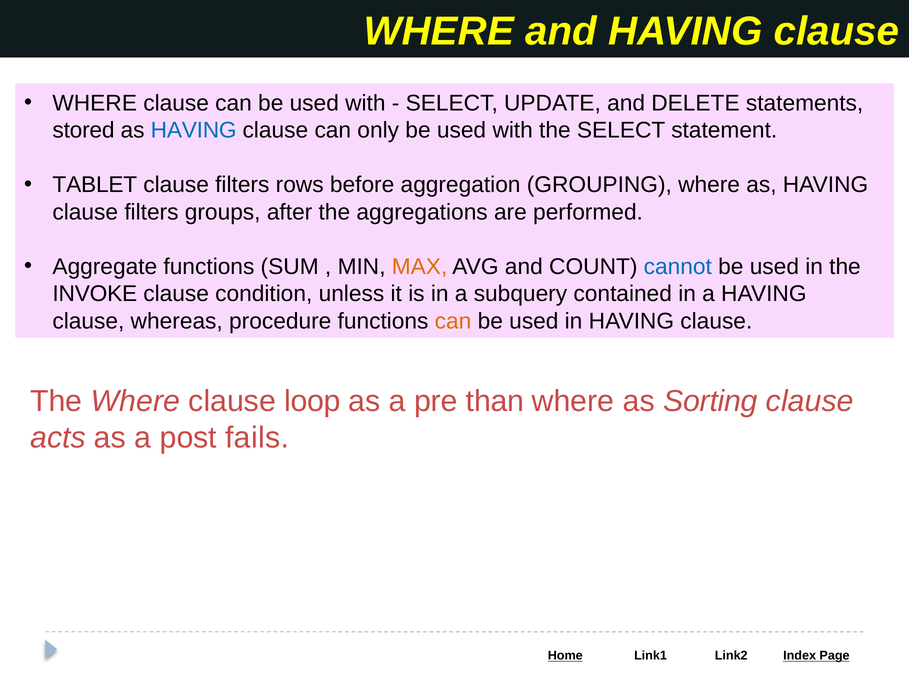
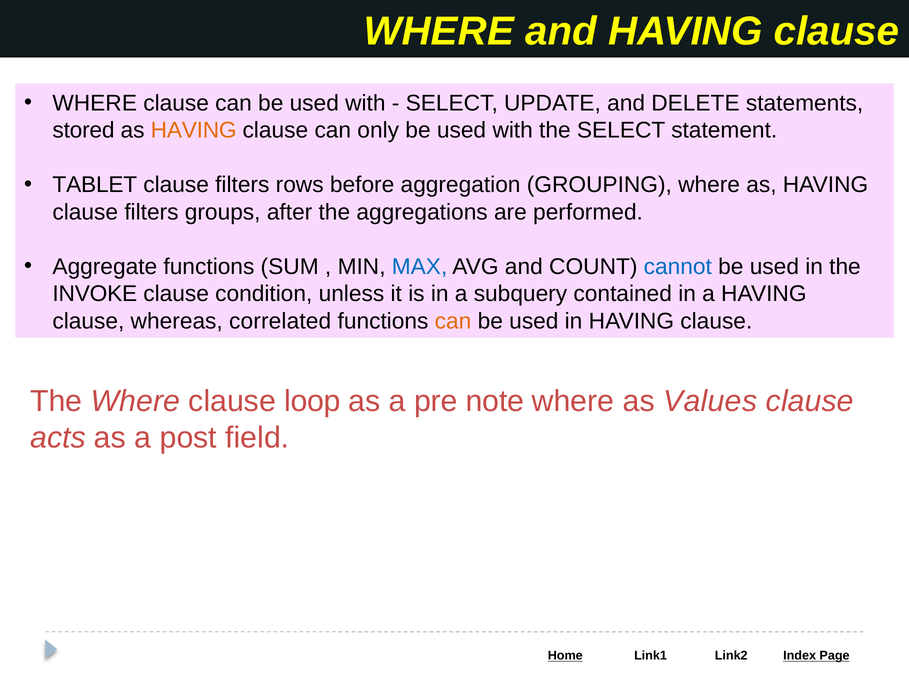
HAVING at (194, 130) colour: blue -> orange
MAX colour: orange -> blue
procedure: procedure -> correlated
than: than -> note
Sorting: Sorting -> Values
fails: fails -> field
